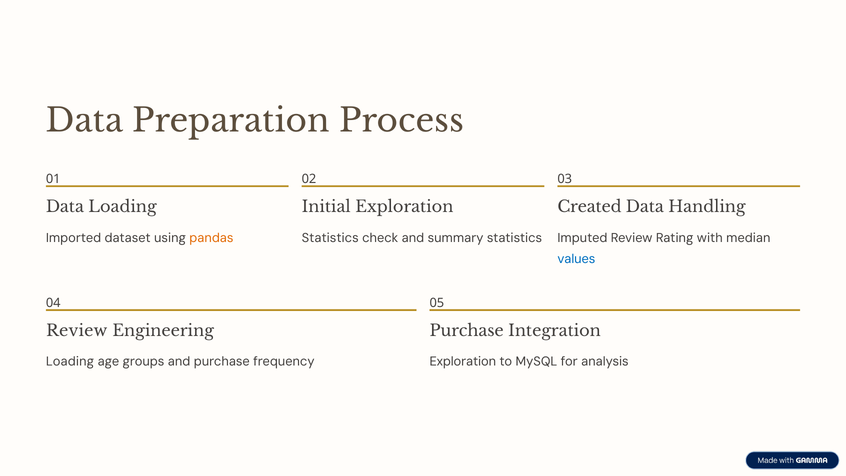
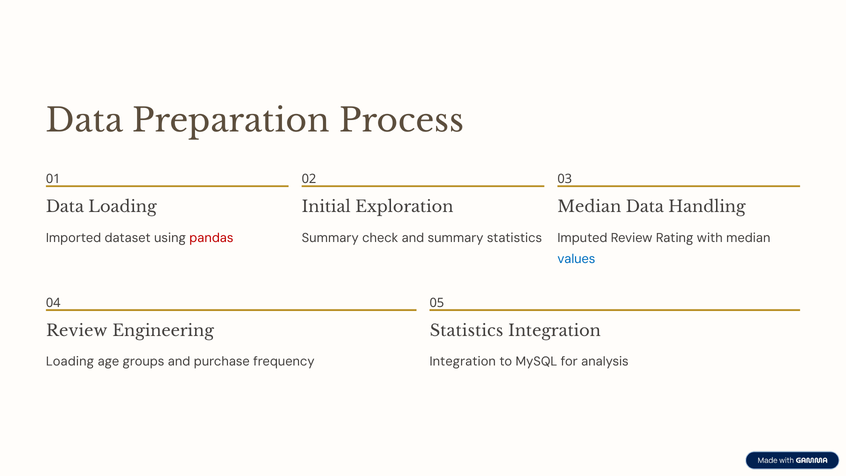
Created at (589, 207): Created -> Median
pandas colour: orange -> red
Statistics at (330, 238): Statistics -> Summary
Purchase at (467, 331): Purchase -> Statistics
Exploration at (463, 362): Exploration -> Integration
